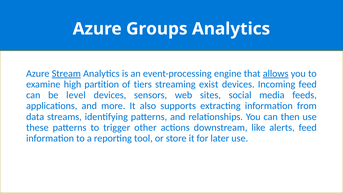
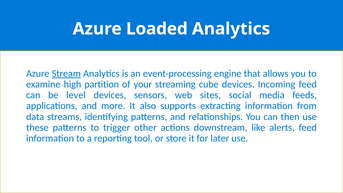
Groups: Groups -> Loaded
allows underline: present -> none
tiers: tiers -> your
exist: exist -> cube
